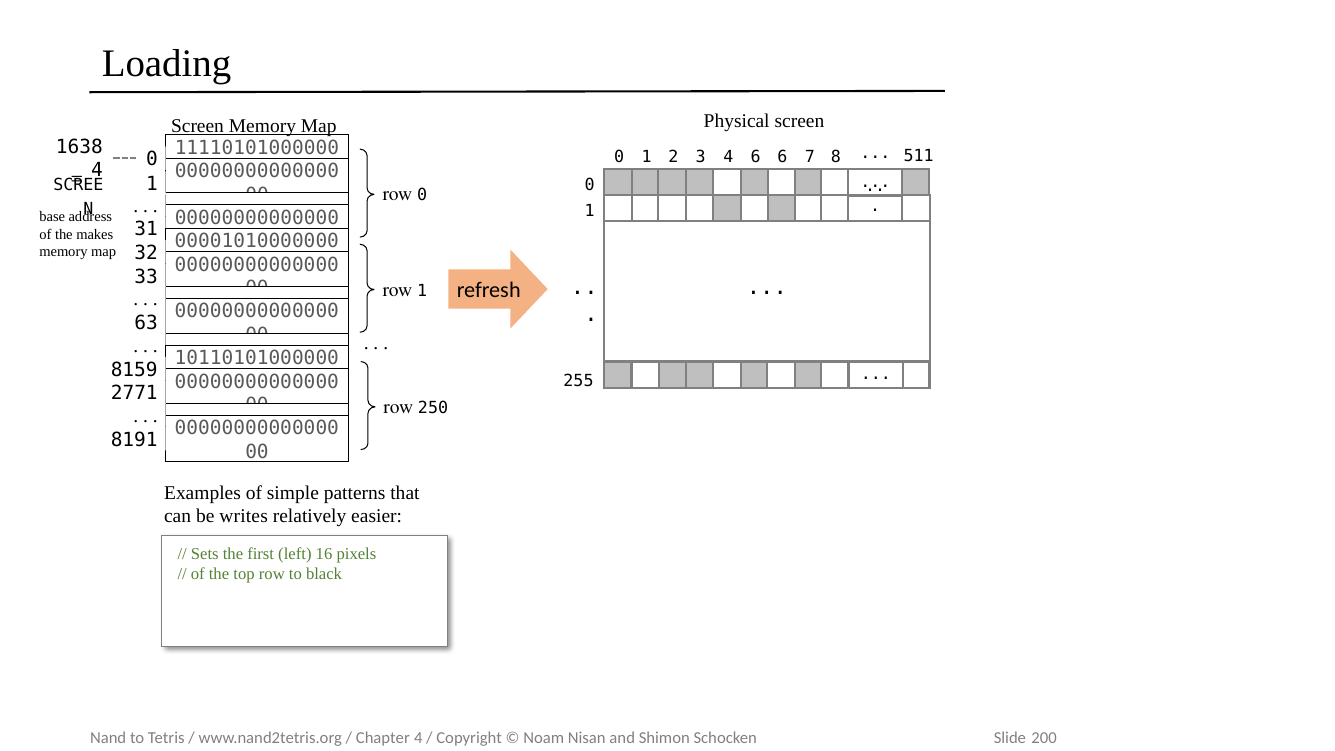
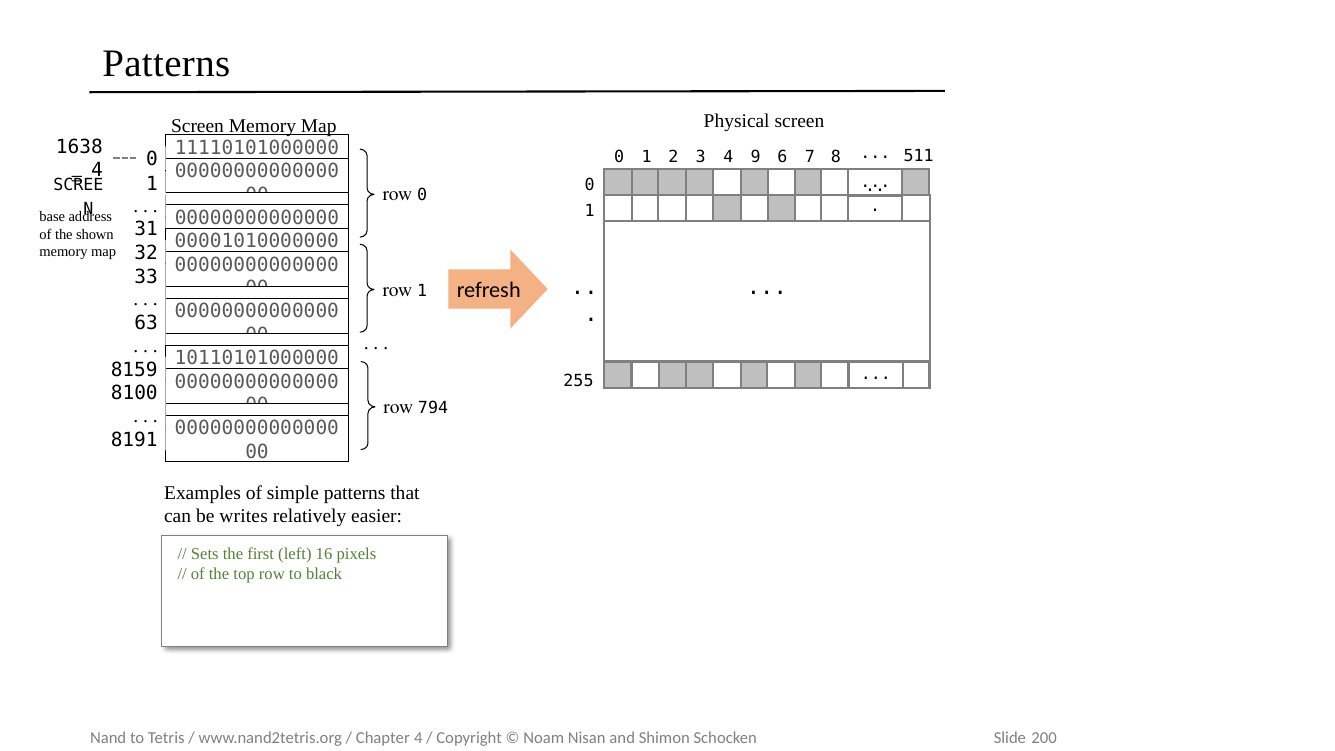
Loading at (167, 64): Loading -> Patterns
4 6: 6 -> 9
makes: makes -> shown
2771: 2771 -> 8100
250: 250 -> 794
